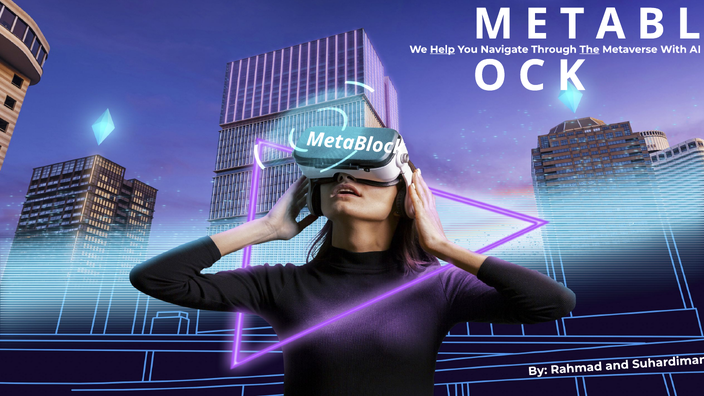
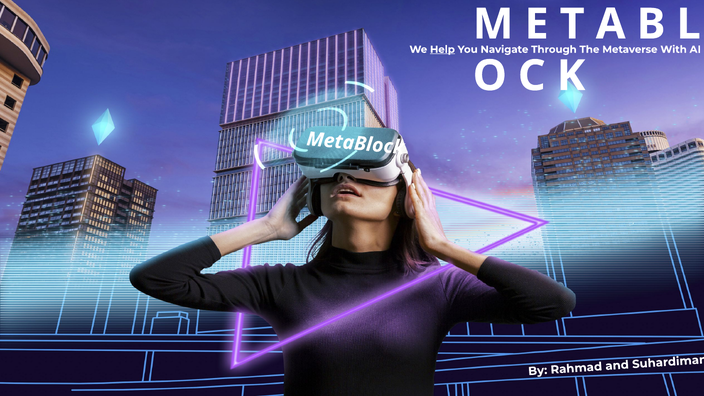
The underline: present -> none
